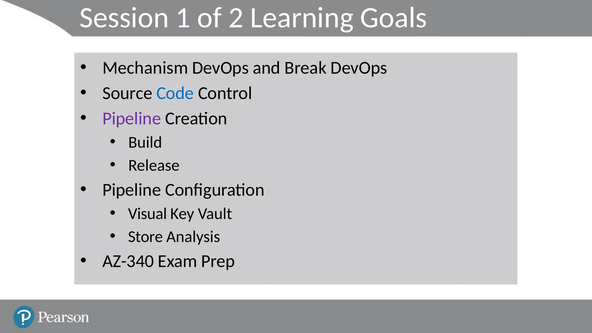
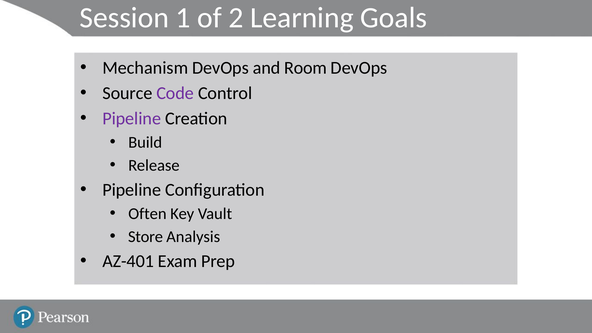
Break: Break -> Room
Code colour: blue -> purple
Visual: Visual -> Often
AZ-340: AZ-340 -> AZ-401
